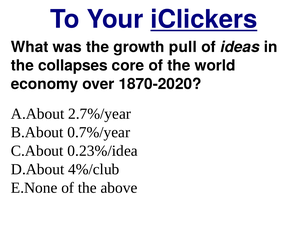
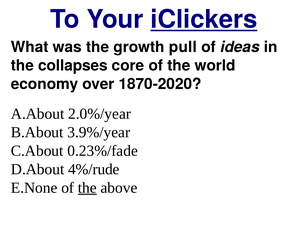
2.7%/year: 2.7%/year -> 2.0%/year
0.7%/year: 0.7%/year -> 3.9%/year
0.23%/idea: 0.23%/idea -> 0.23%/fade
4%/club: 4%/club -> 4%/rude
the at (87, 188) underline: none -> present
